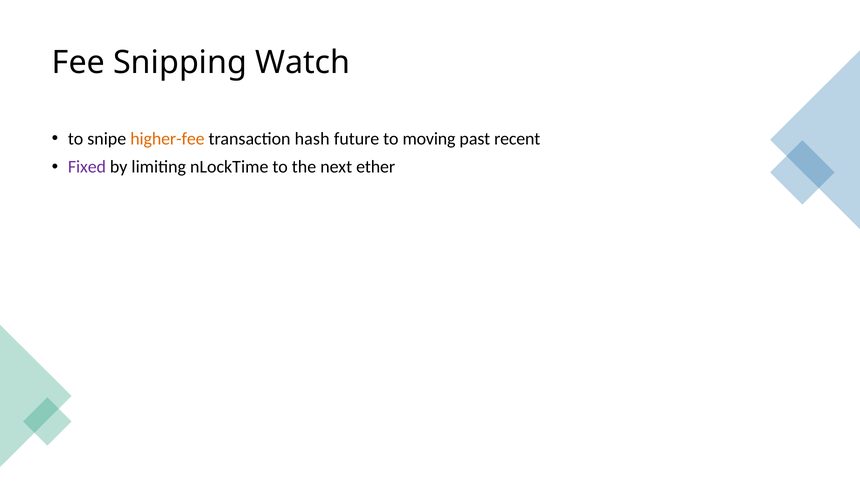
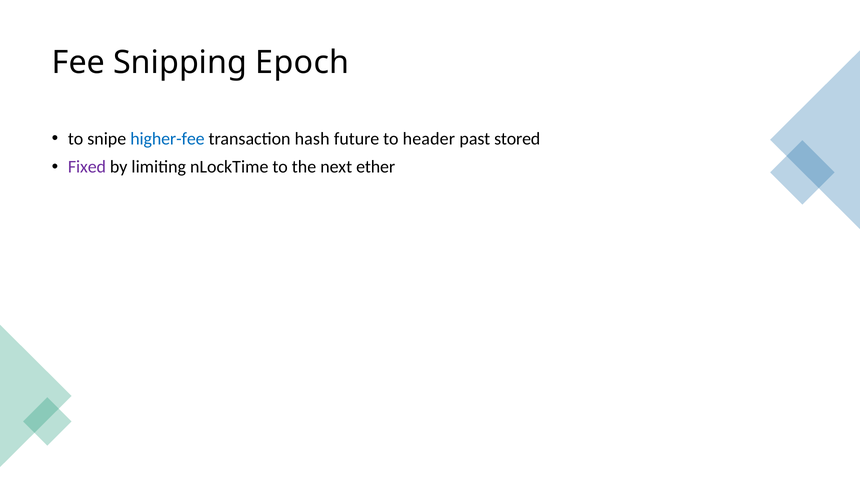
Watch: Watch -> Epoch
higher-fee colour: orange -> blue
moving: moving -> header
recent: recent -> stored
